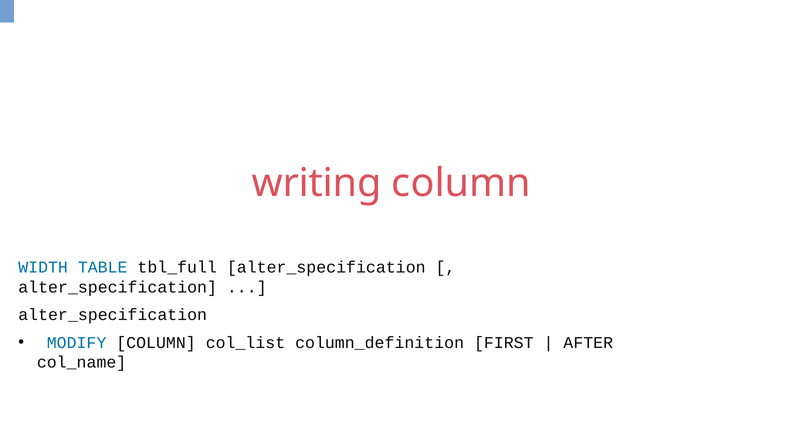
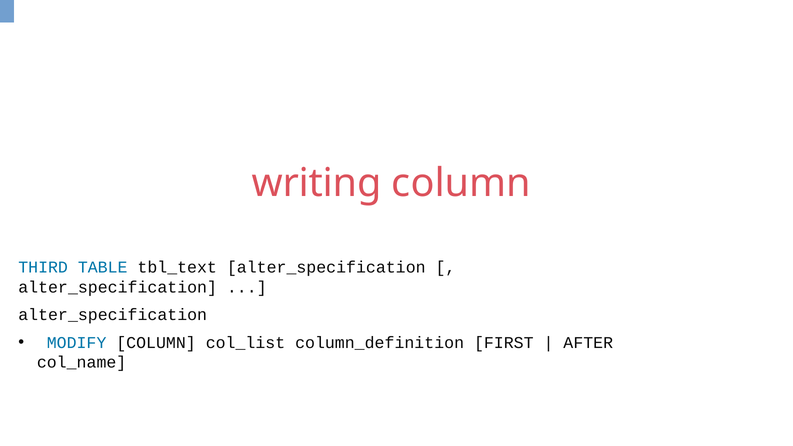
WIDTH: WIDTH -> THIRD
tbl_full: tbl_full -> tbl_text
